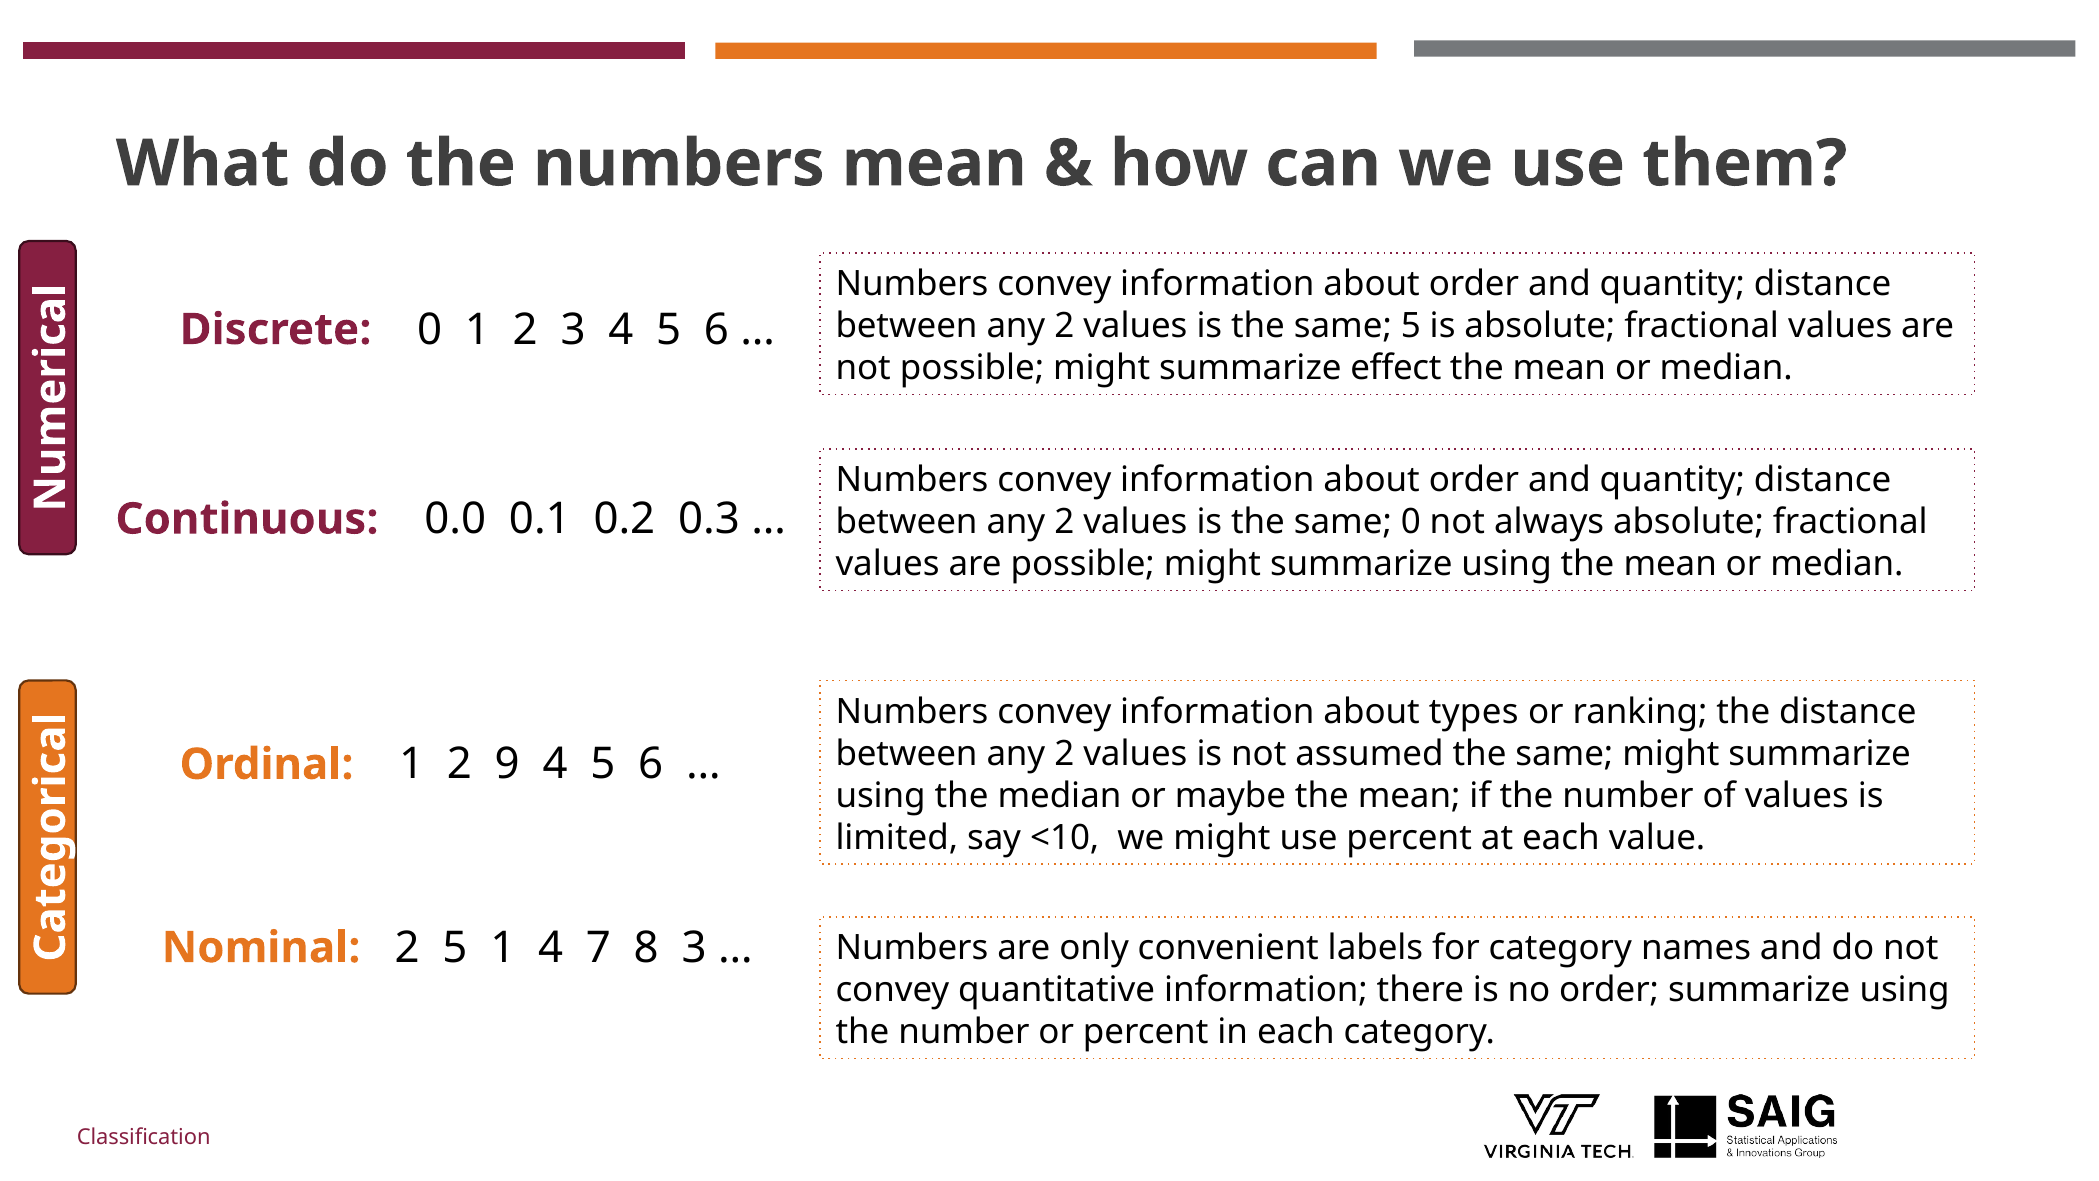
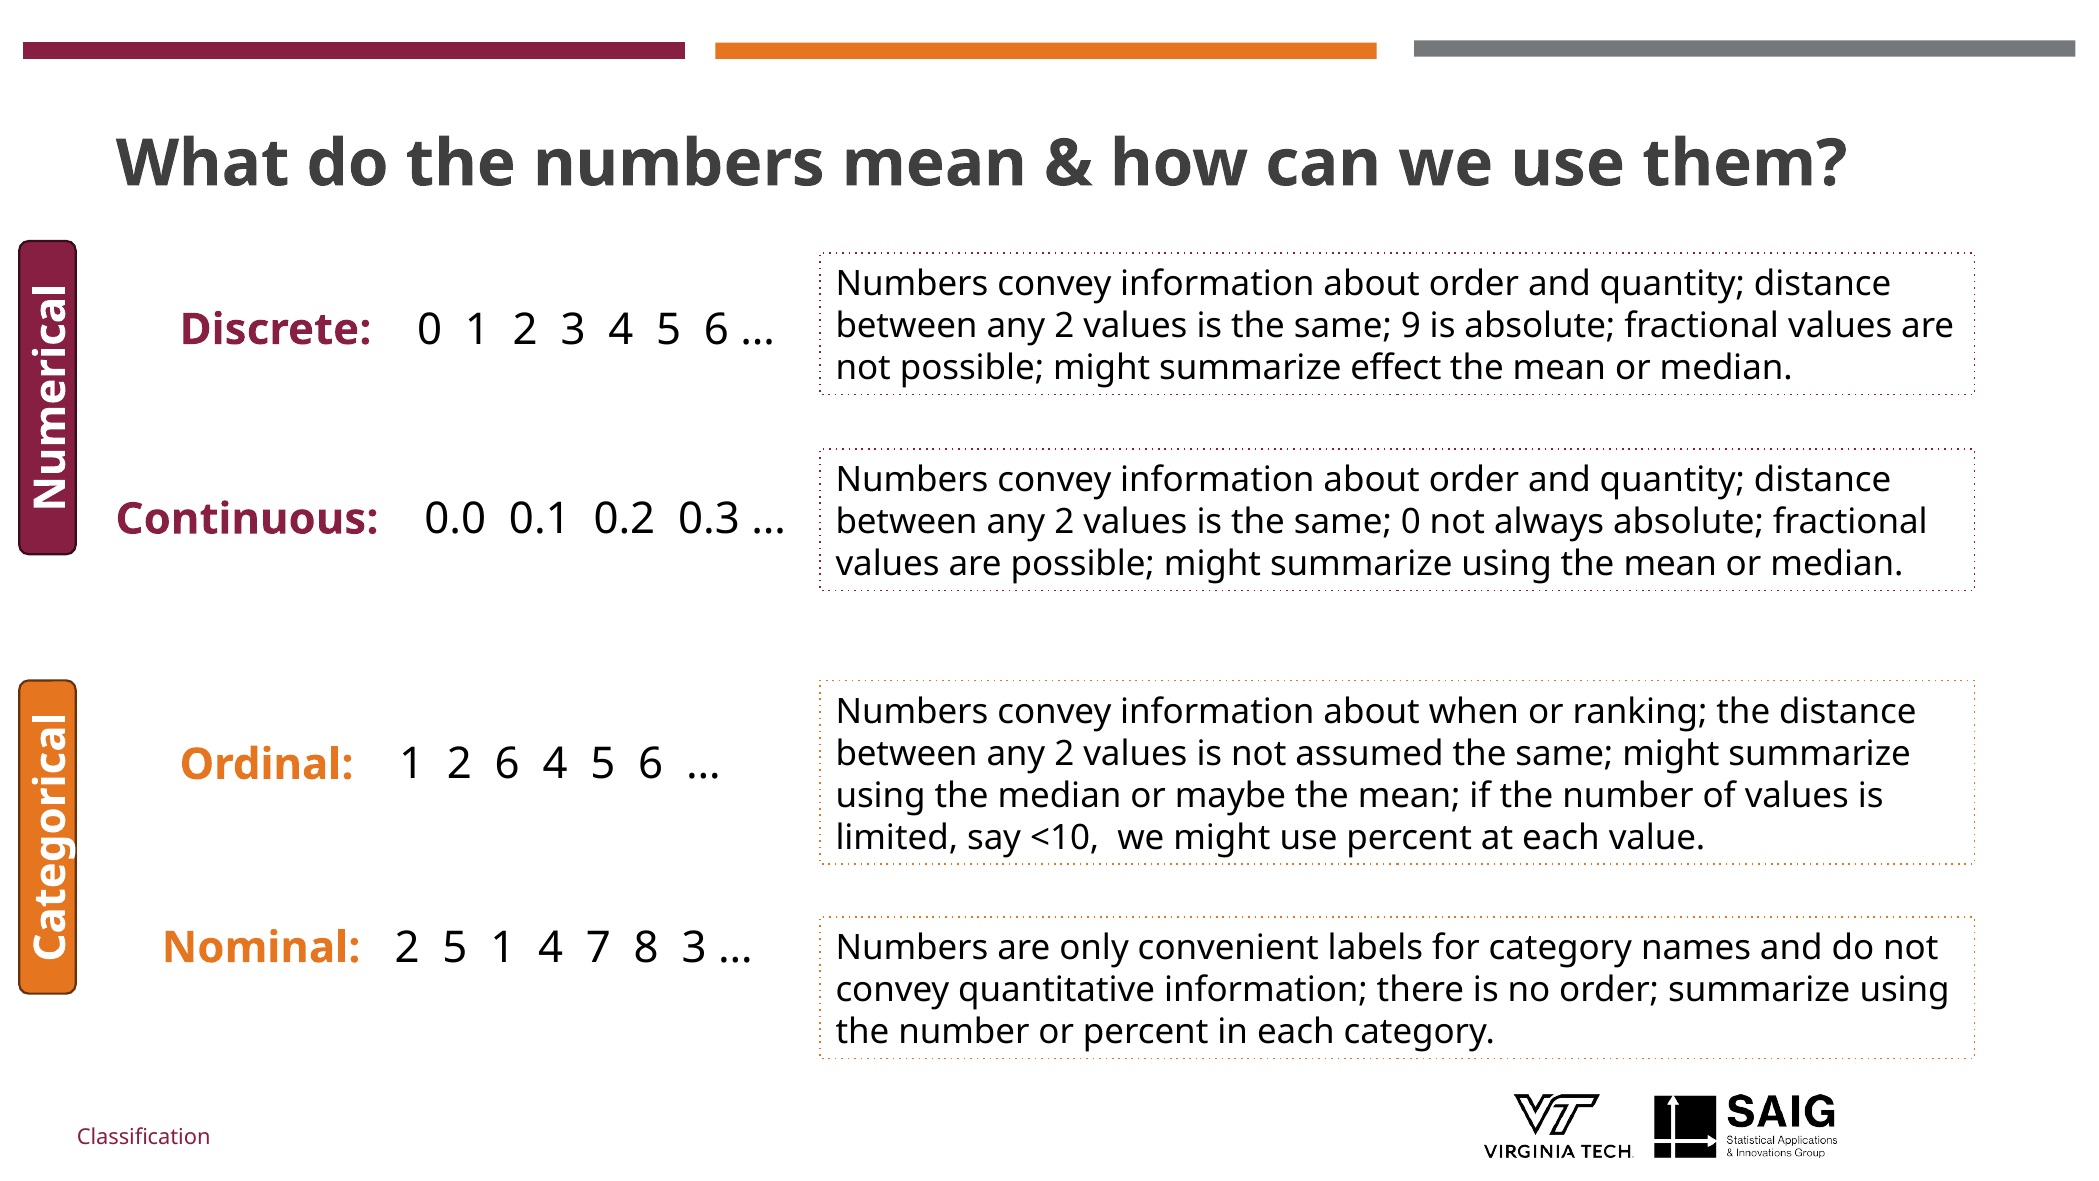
same 5: 5 -> 9
types: types -> when
2 9: 9 -> 6
